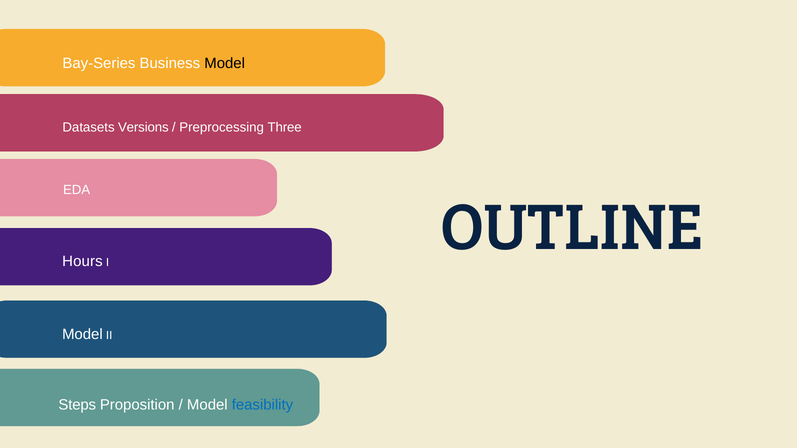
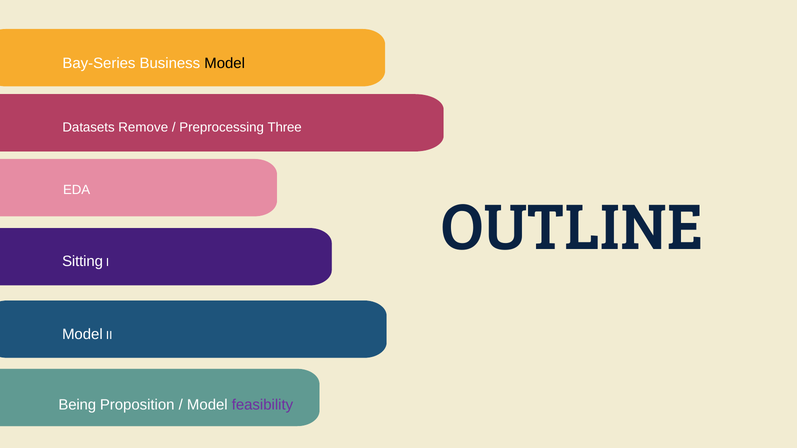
Versions: Versions -> Remove
Hours: Hours -> Sitting
Steps: Steps -> Being
feasibility colour: blue -> purple
